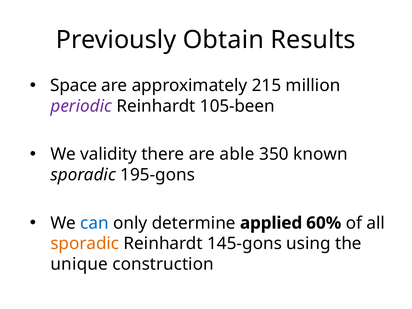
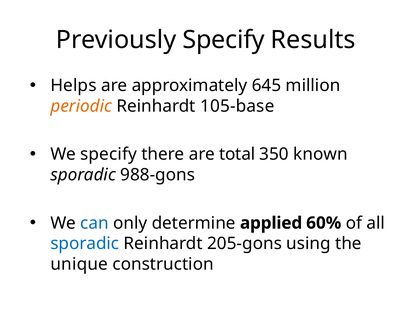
Previously Obtain: Obtain -> Specify
Space: Space -> Helps
215: 215 -> 645
periodic colour: purple -> orange
105-been: 105-been -> 105-base
We validity: validity -> specify
able: able -> total
195-gons: 195-gons -> 988-gons
sporadic at (85, 244) colour: orange -> blue
145-gons: 145-gons -> 205-gons
